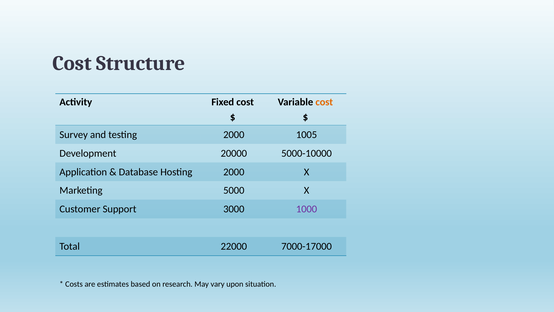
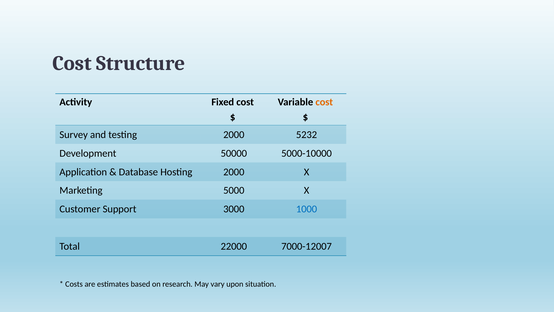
1005: 1005 -> 5232
20000: 20000 -> 50000
1000 colour: purple -> blue
7000-17000: 7000-17000 -> 7000-12007
